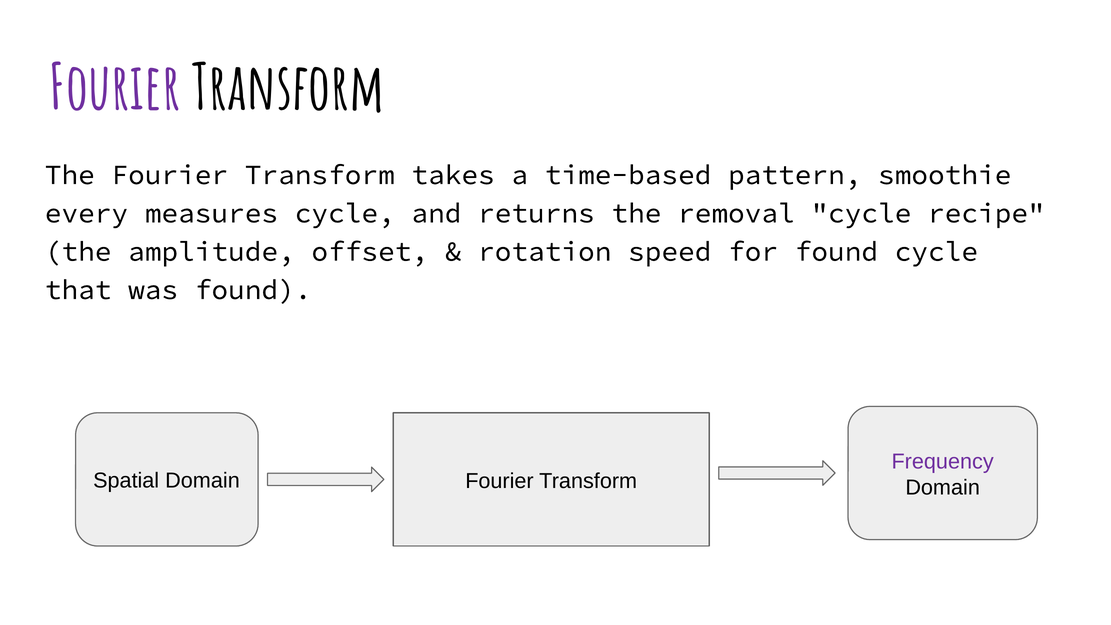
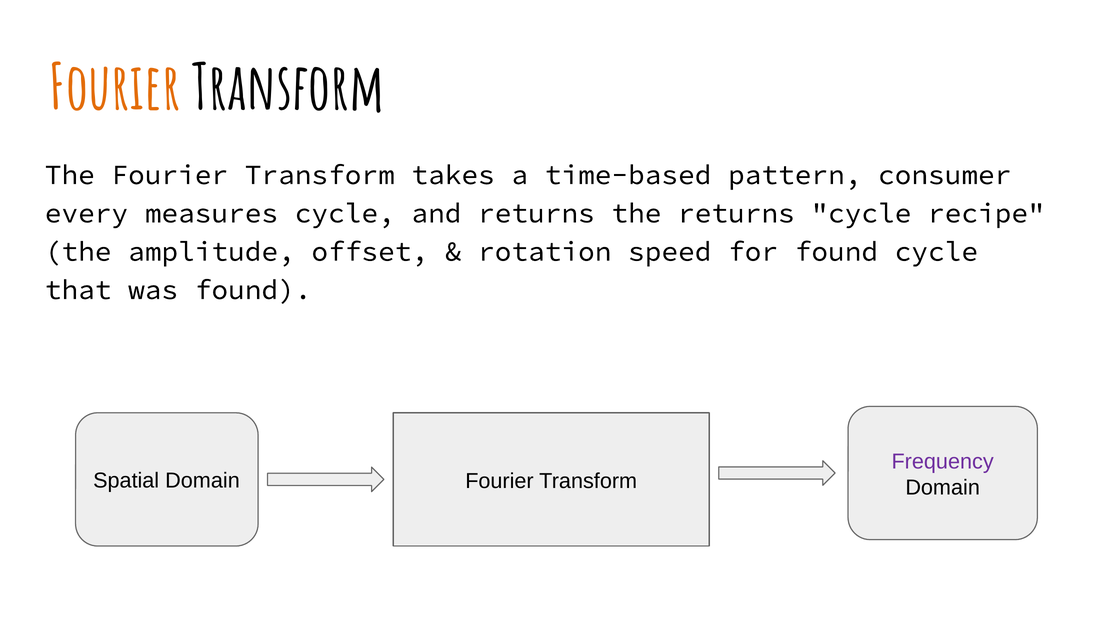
Fourier at (115, 89) colour: purple -> orange
smoothie: smoothie -> consumer
the removal: removal -> returns
